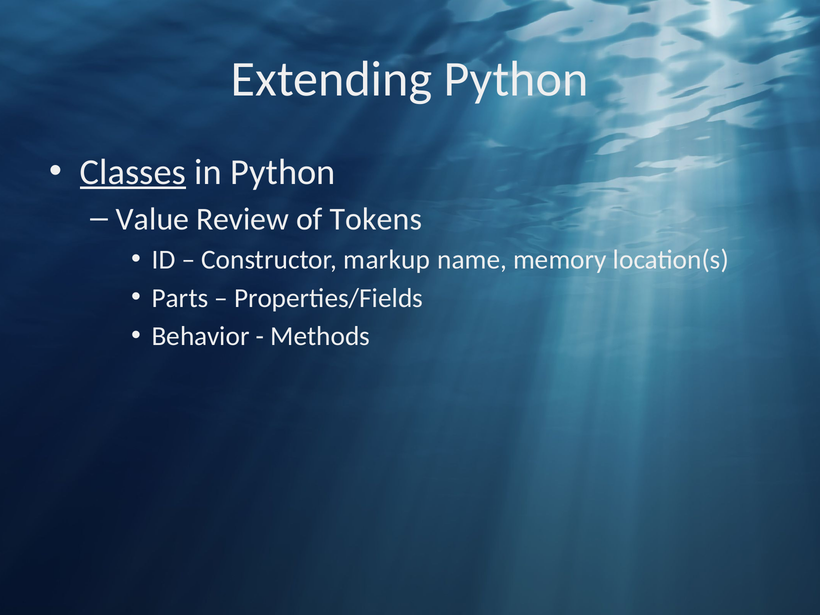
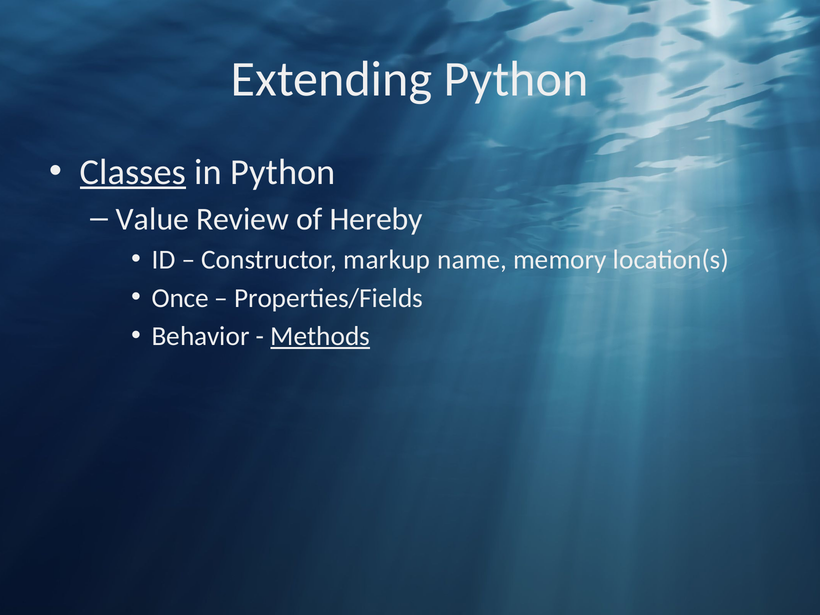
Tokens: Tokens -> Hereby
Parts: Parts -> Once
Methods underline: none -> present
